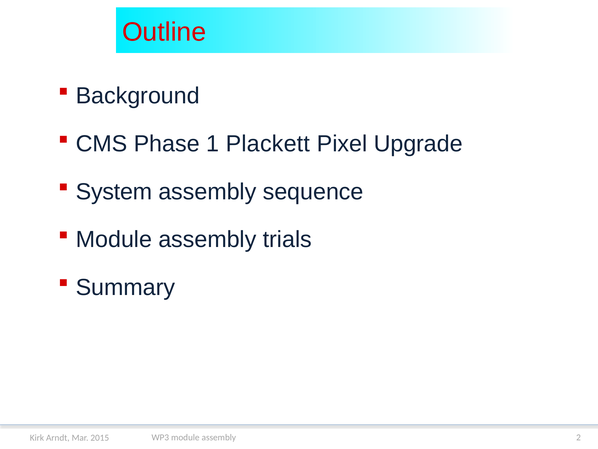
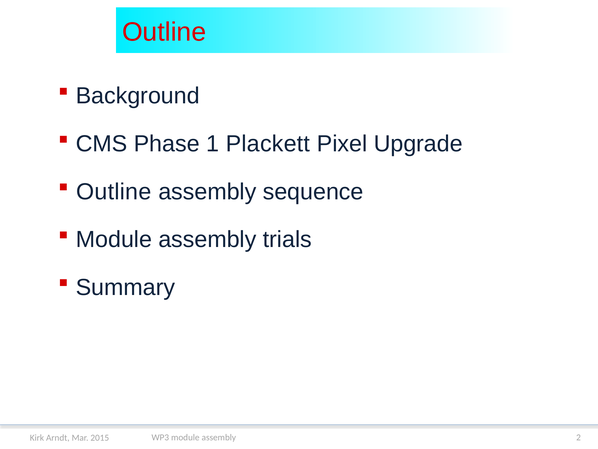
System at (114, 191): System -> Outline
